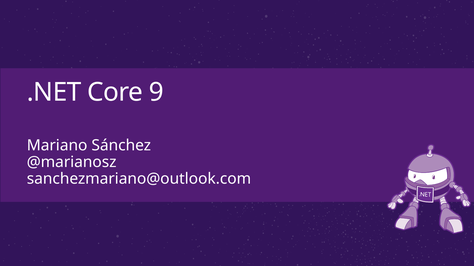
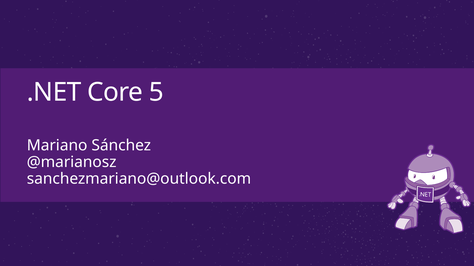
9: 9 -> 5
